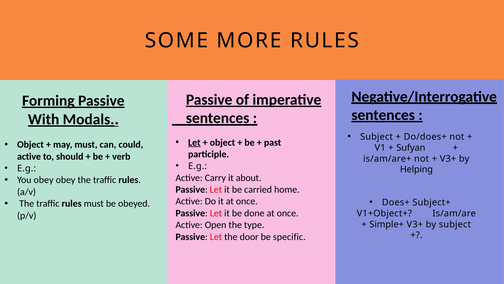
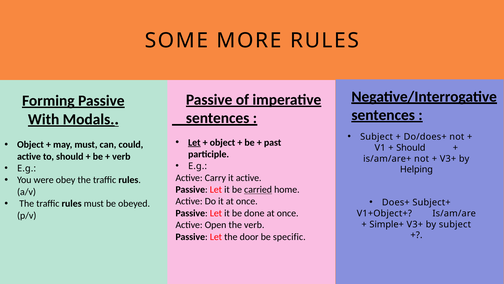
Sufyan at (411, 147): Sufyan -> Should
it about: about -> active
You obey: obey -> were
carried underline: none -> present
the type: type -> verb
